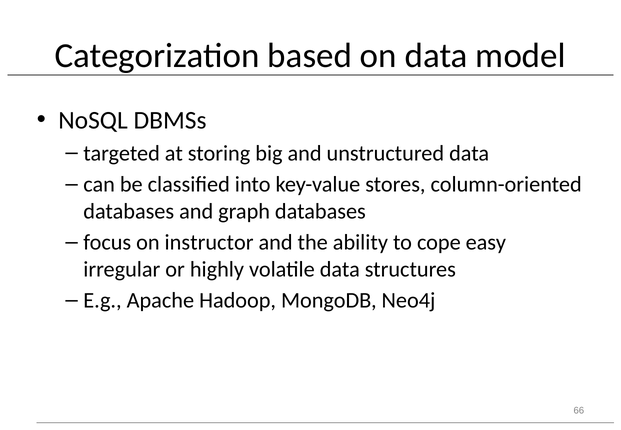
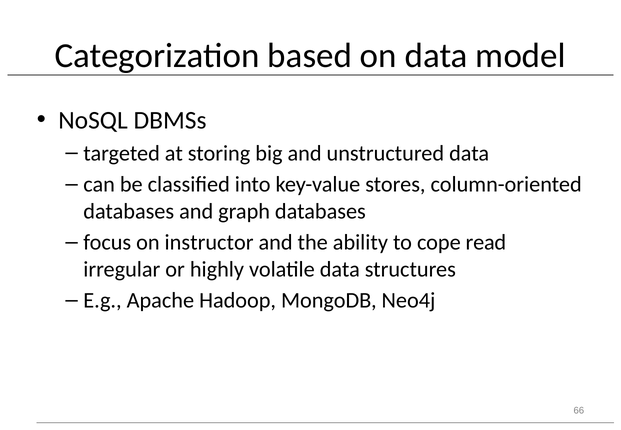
easy: easy -> read
